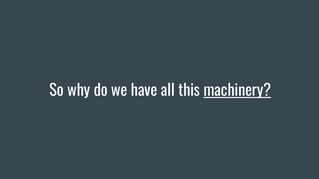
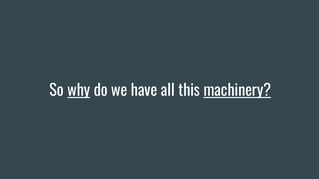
why underline: none -> present
